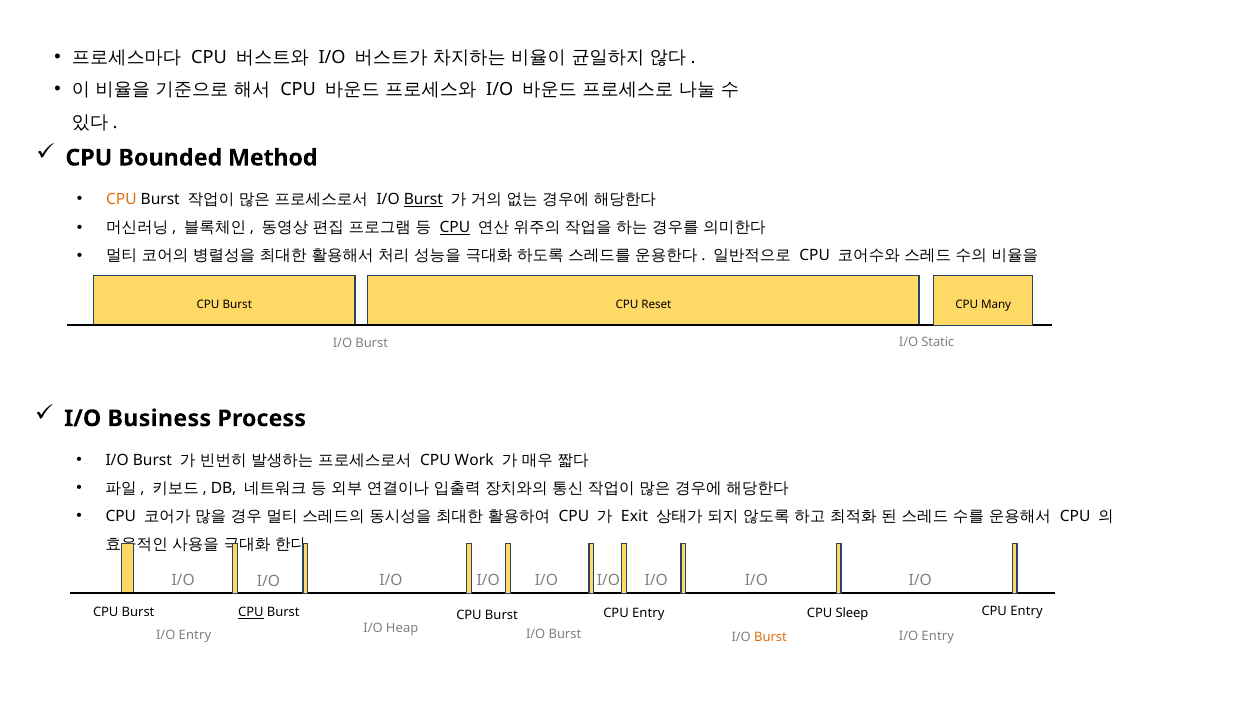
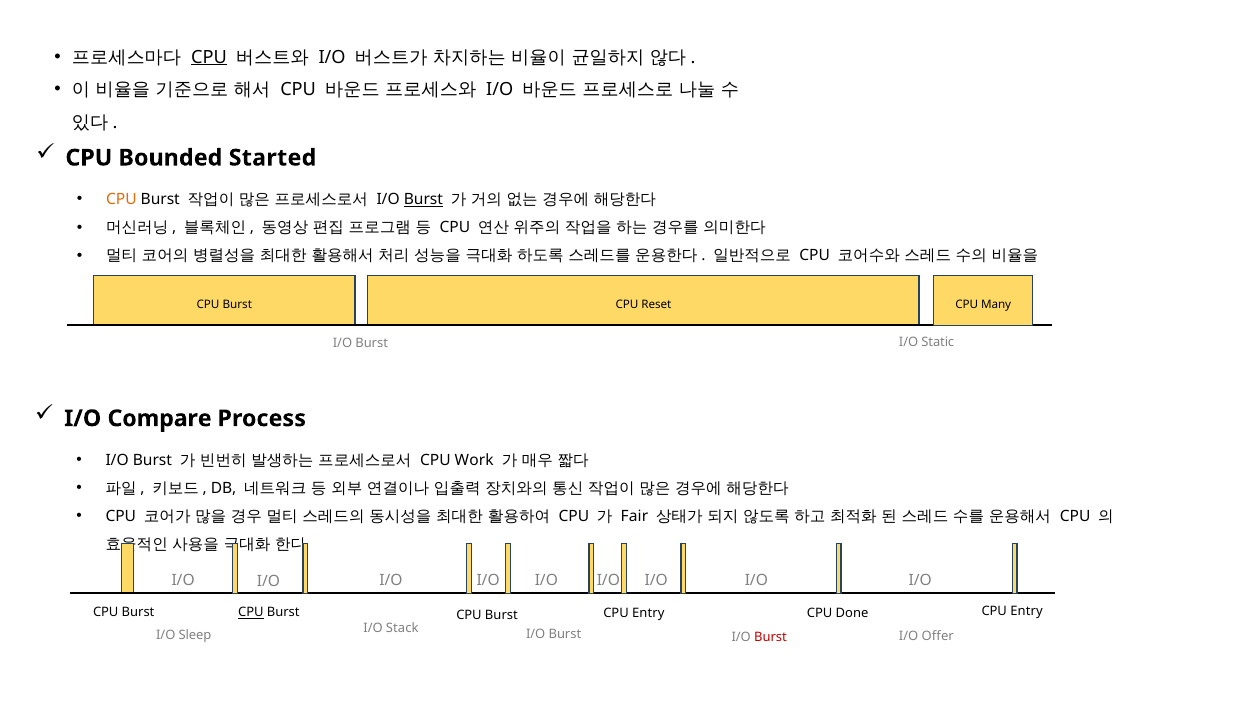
CPU at (209, 57) underline: none -> present
Method: Method -> Started
CPU at (455, 228) underline: present -> none
Business: Business -> Compare
Exit: Exit -> Fair
Sleep: Sleep -> Done
Heap: Heap -> Stack
Burst at (770, 638) colour: orange -> red
Entry at (938, 636): Entry -> Offer
Entry at (195, 635): Entry -> Sleep
